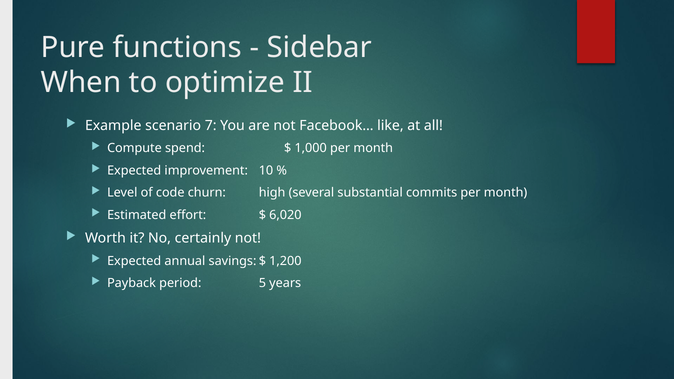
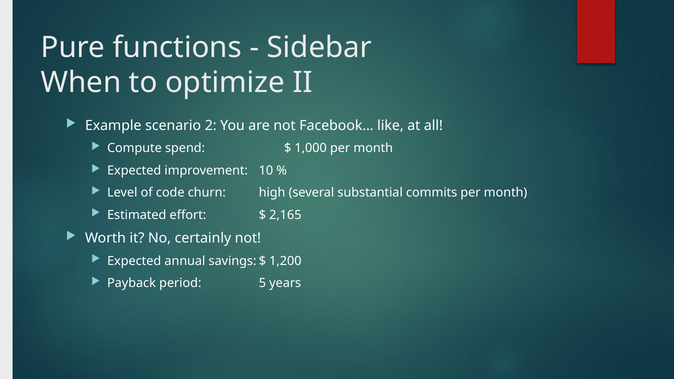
7: 7 -> 2
6,020: 6,020 -> 2,165
